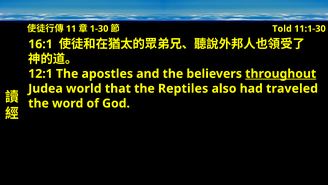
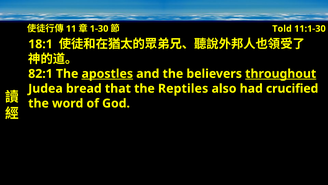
16:1: 16:1 -> 18:1
12:1: 12:1 -> 82:1
apostles underline: none -> present
world: world -> bread
traveled: traveled -> crucified
